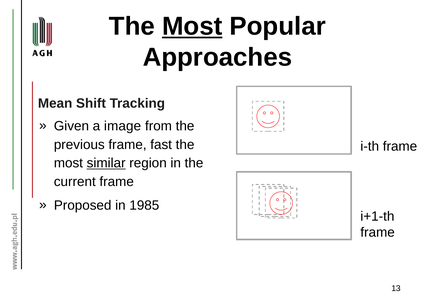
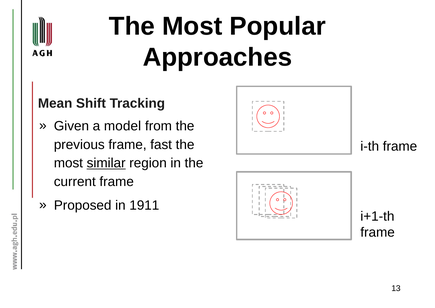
Most at (192, 26) underline: present -> none
image: image -> model
1985: 1985 -> 1911
